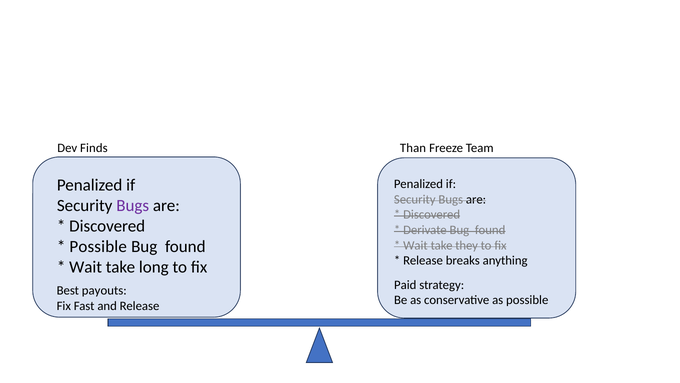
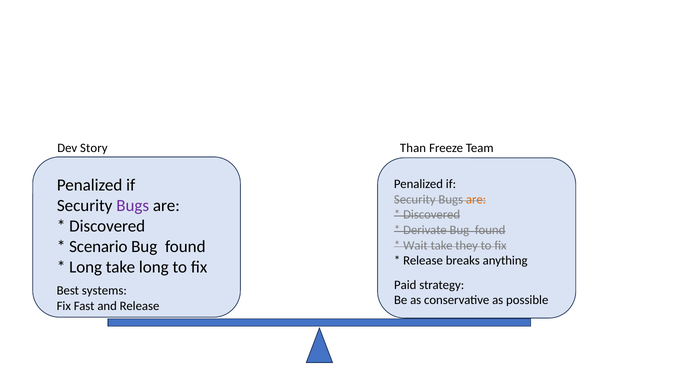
Finds: Finds -> Story
are at (476, 199) colour: black -> orange
Possible at (98, 246): Possible -> Scenario
Wait at (86, 267): Wait -> Long
payouts: payouts -> systems
